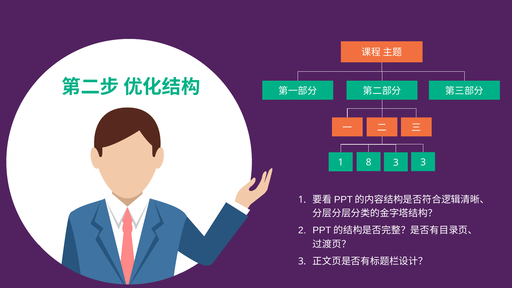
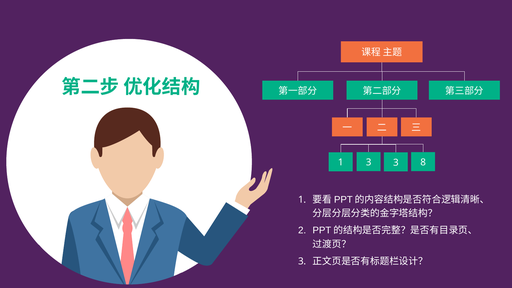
1 8: 8 -> 3
3 3: 3 -> 8
